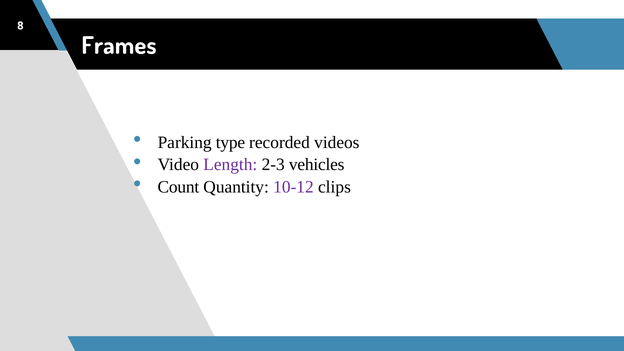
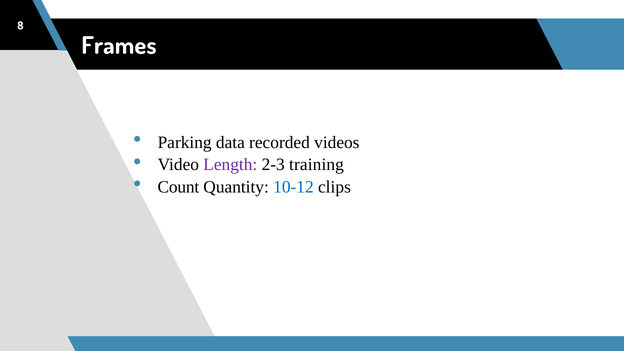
type: type -> data
vehicles: vehicles -> training
10-12 colour: purple -> blue
